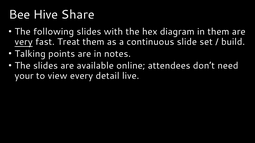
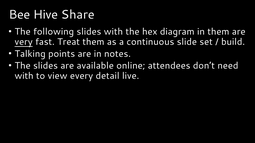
your at (24, 76): your -> with
